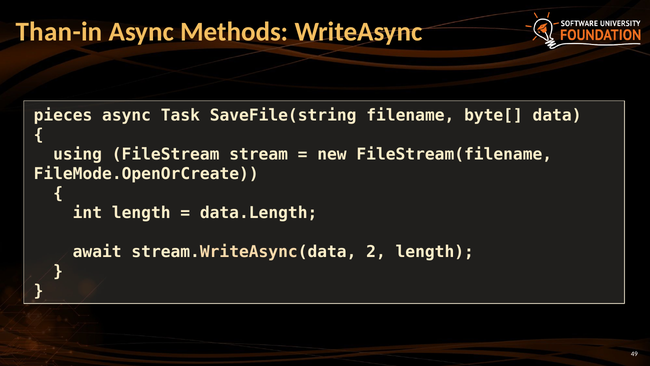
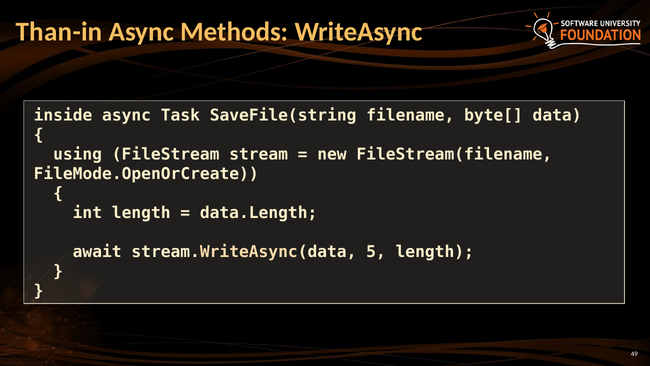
pieces: pieces -> inside
2: 2 -> 5
